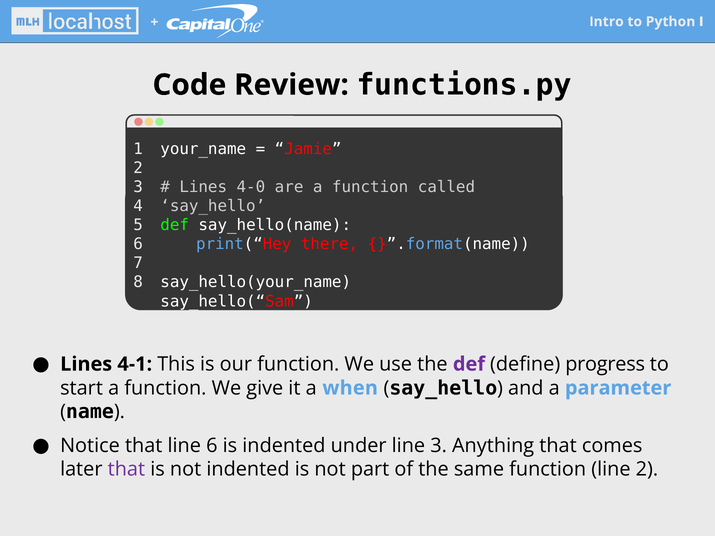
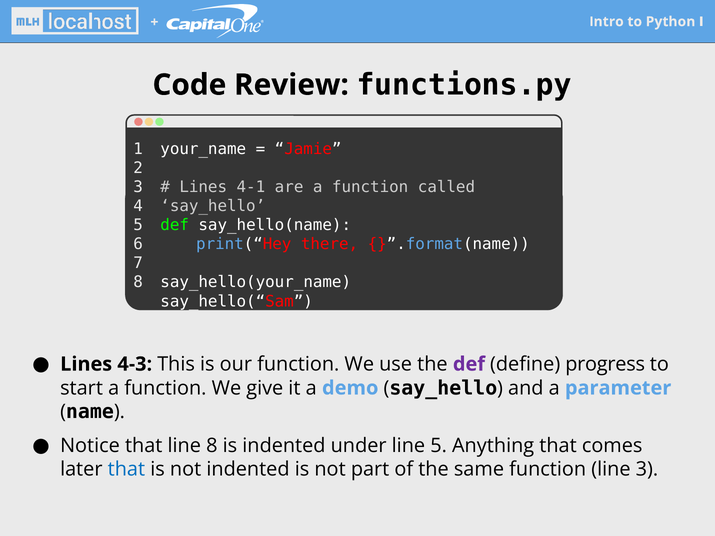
4-0: 4-0 -> 4-1
4-1: 4-1 -> 4-3
when: when -> demo
line 6: 6 -> 8
line 3: 3 -> 5
that at (126, 470) colour: purple -> blue
line 2: 2 -> 3
